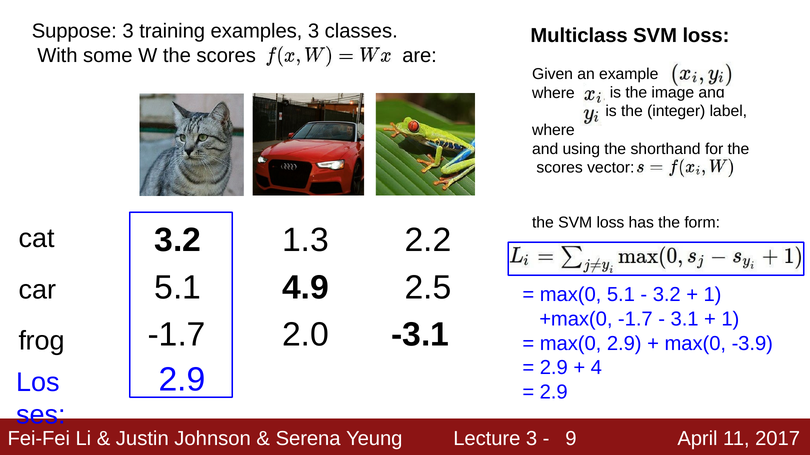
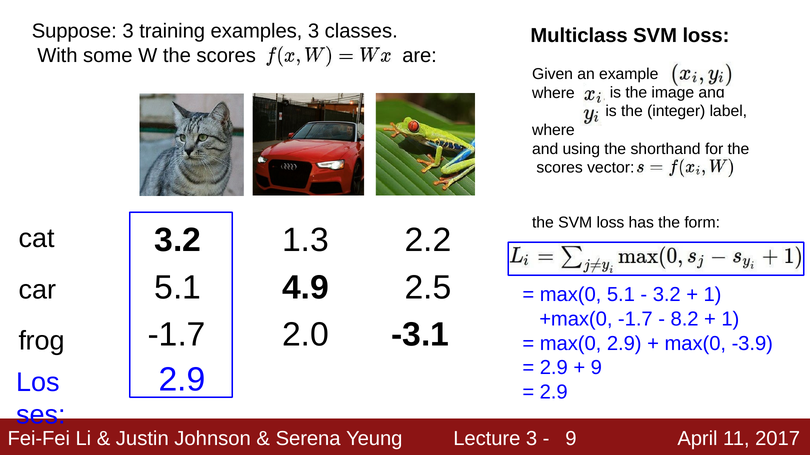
3.1: 3.1 -> 8.2
4 at (596, 368): 4 -> 9
